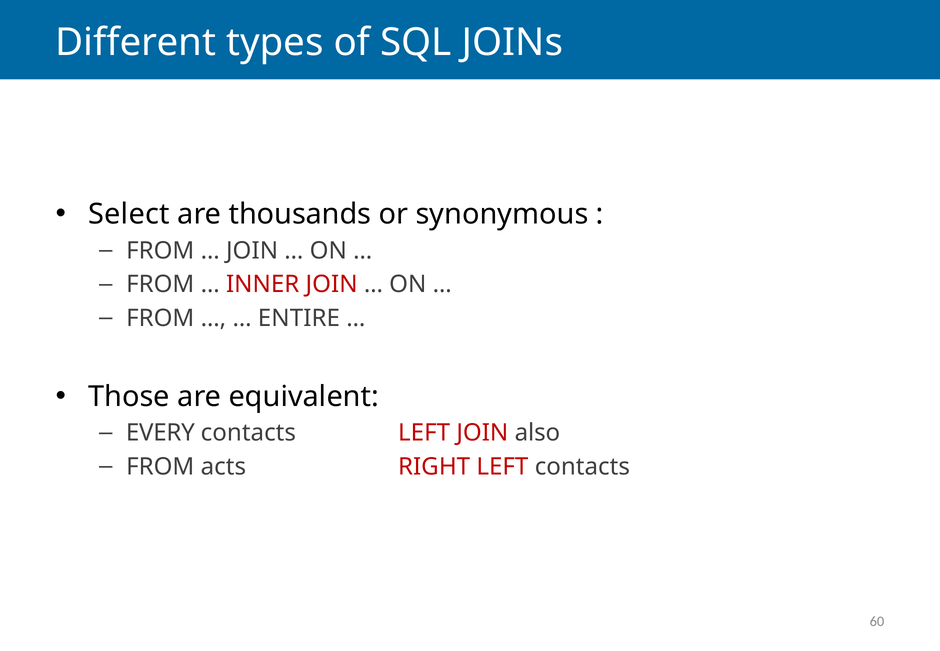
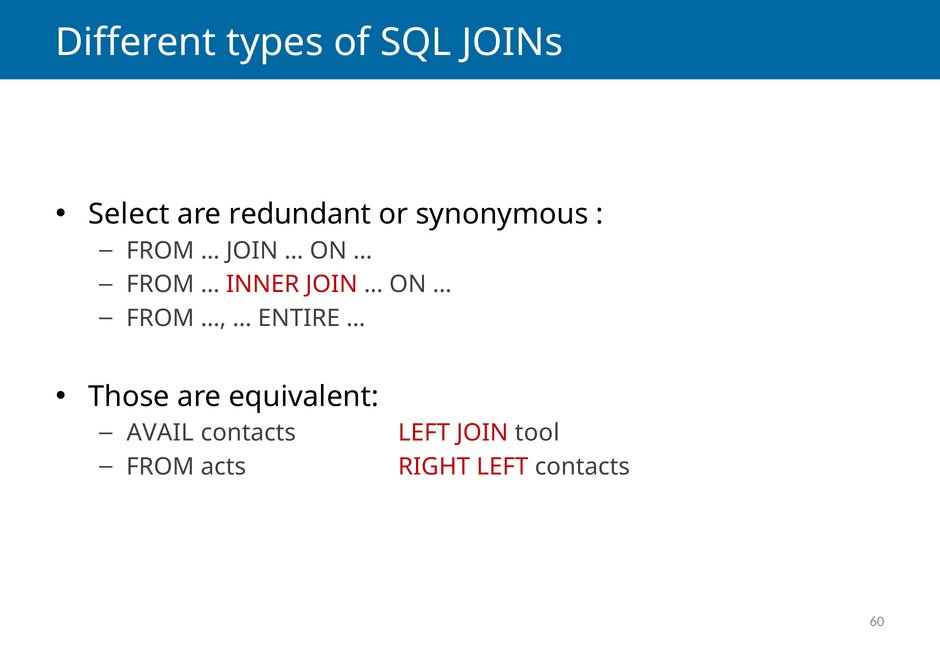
thousands: thousands -> redundant
EVERY: EVERY -> AVAIL
also: also -> tool
